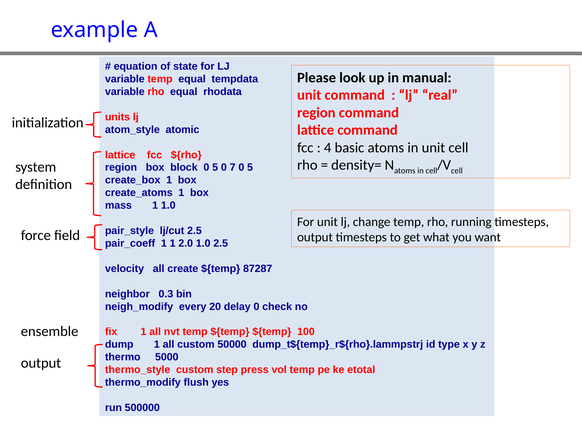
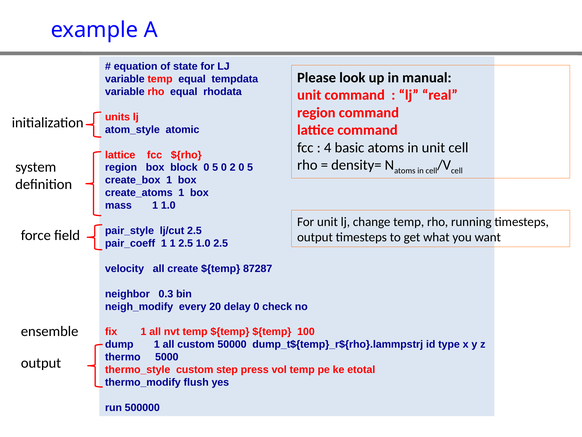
7: 7 -> 2
1 2.0: 2.0 -> 2.5
